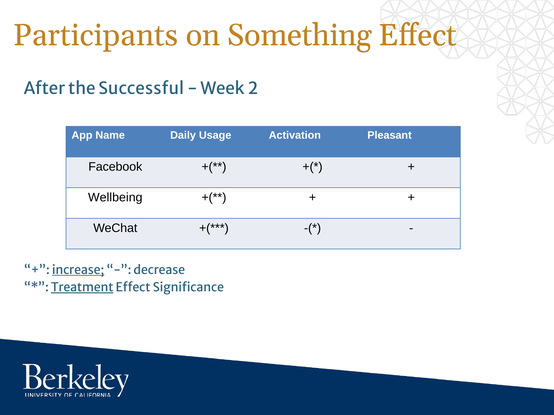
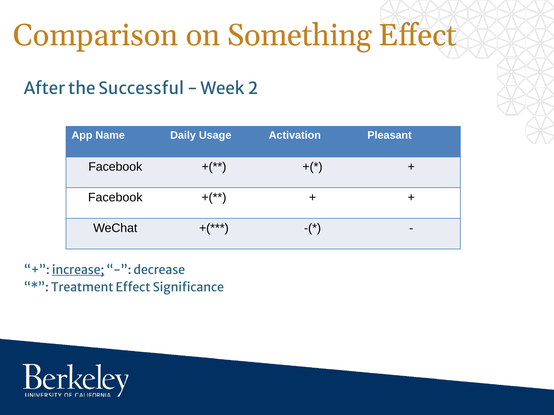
Participants: Participants -> Comparison
Wellbeing at (115, 198): Wellbeing -> Facebook
Treatment underline: present -> none
